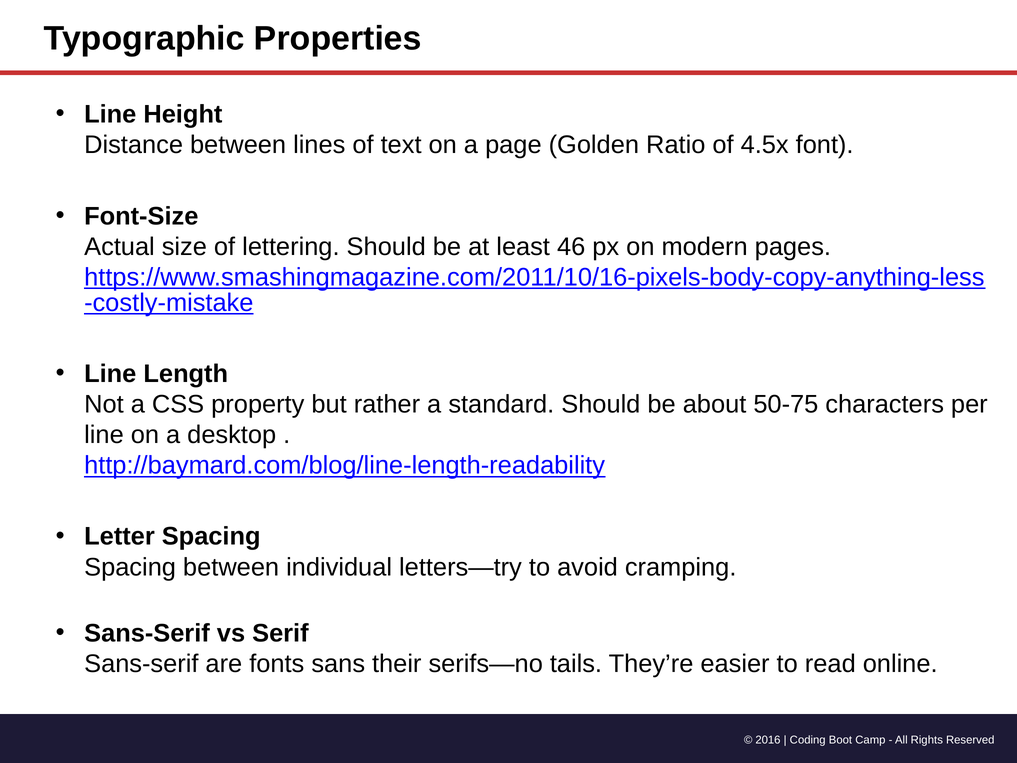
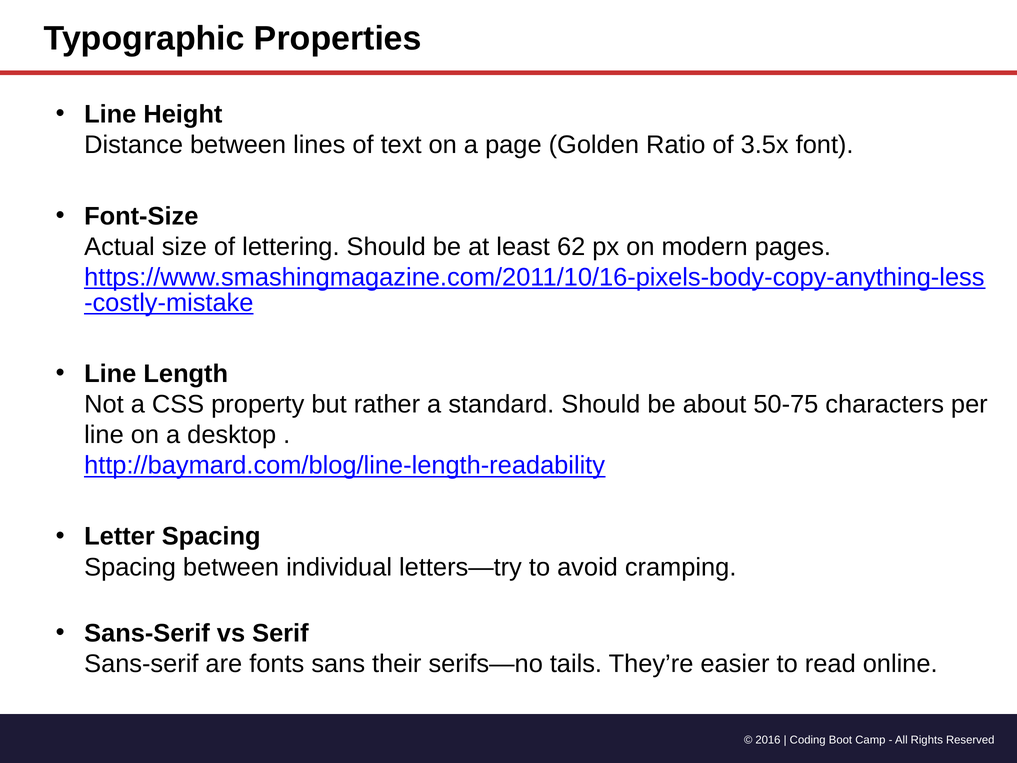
4.5x: 4.5x -> 3.5x
46: 46 -> 62
